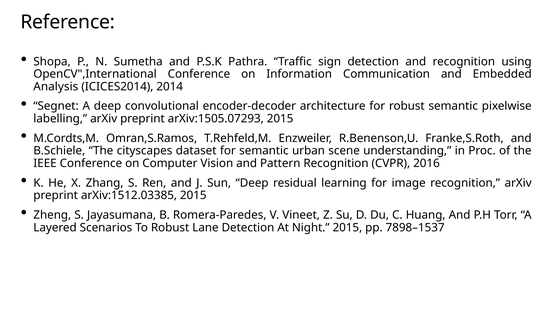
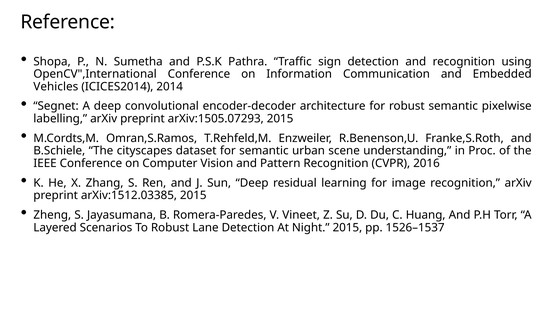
Analysis: Analysis -> Vehicles
7898–1537: 7898–1537 -> 1526–1537
